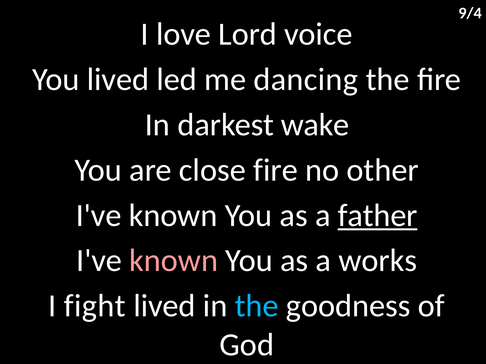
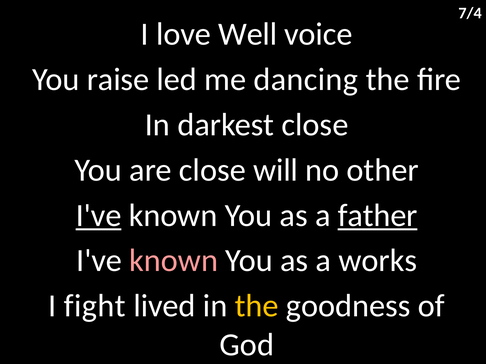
9/4: 9/4 -> 7/4
Lord: Lord -> Well
You lived: lived -> raise
darkest wake: wake -> close
close fire: fire -> will
I've at (99, 216) underline: none -> present
the at (257, 306) colour: light blue -> yellow
